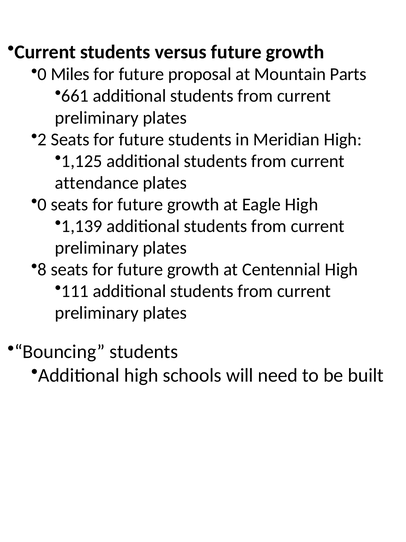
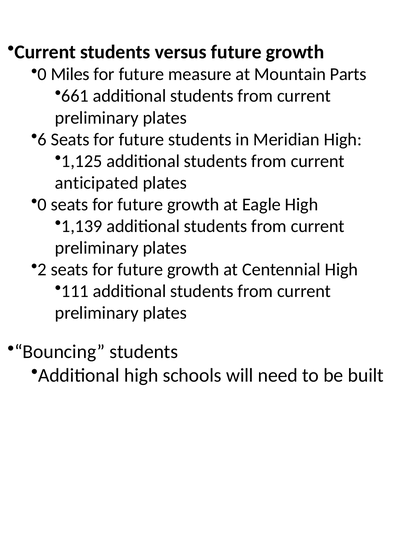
proposal: proposal -> measure
2: 2 -> 6
attendance: attendance -> anticipated
8: 8 -> 2
